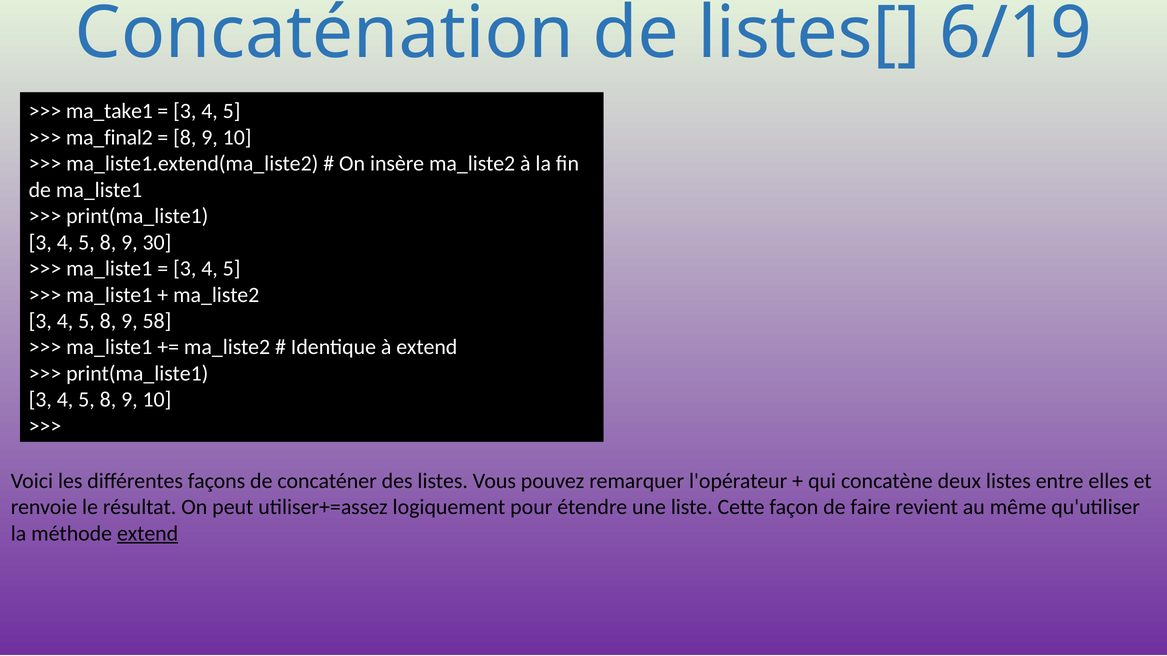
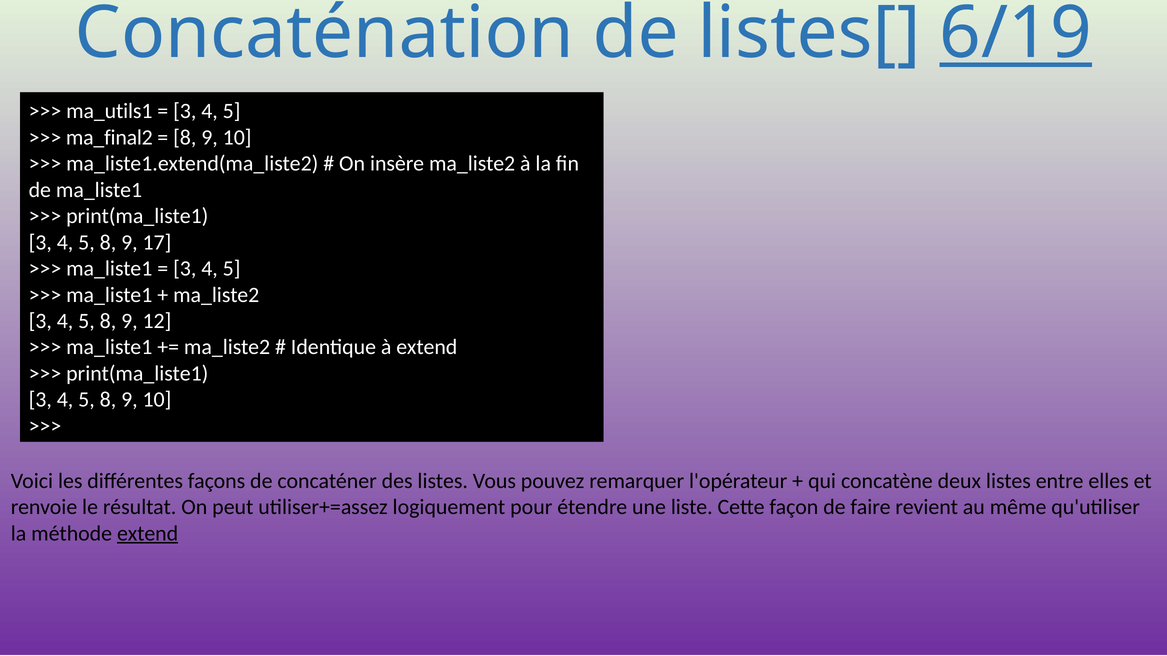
6/19 underline: none -> present
ma_take1: ma_take1 -> ma_utils1
30: 30 -> 17
58: 58 -> 12
